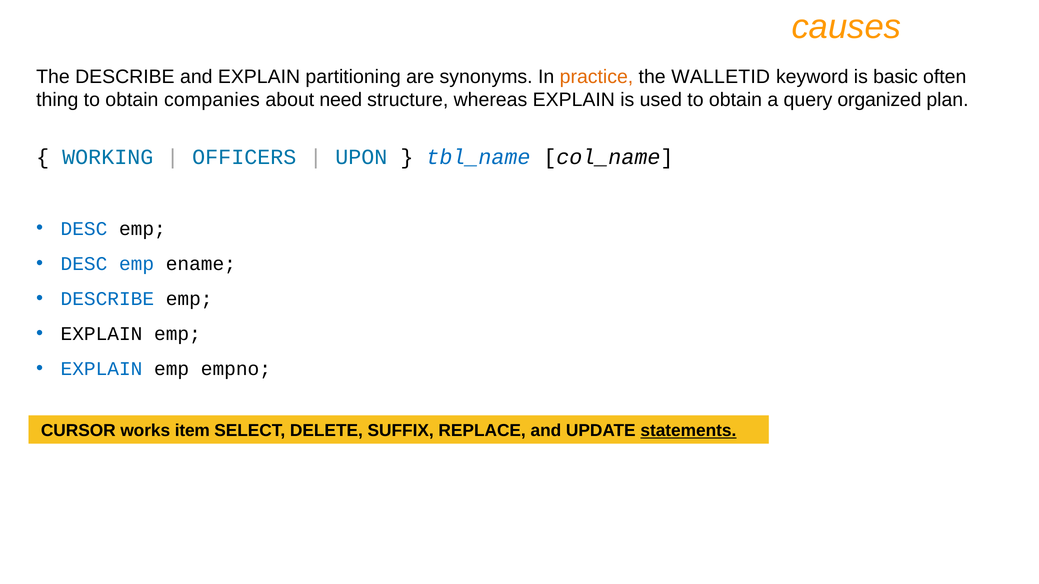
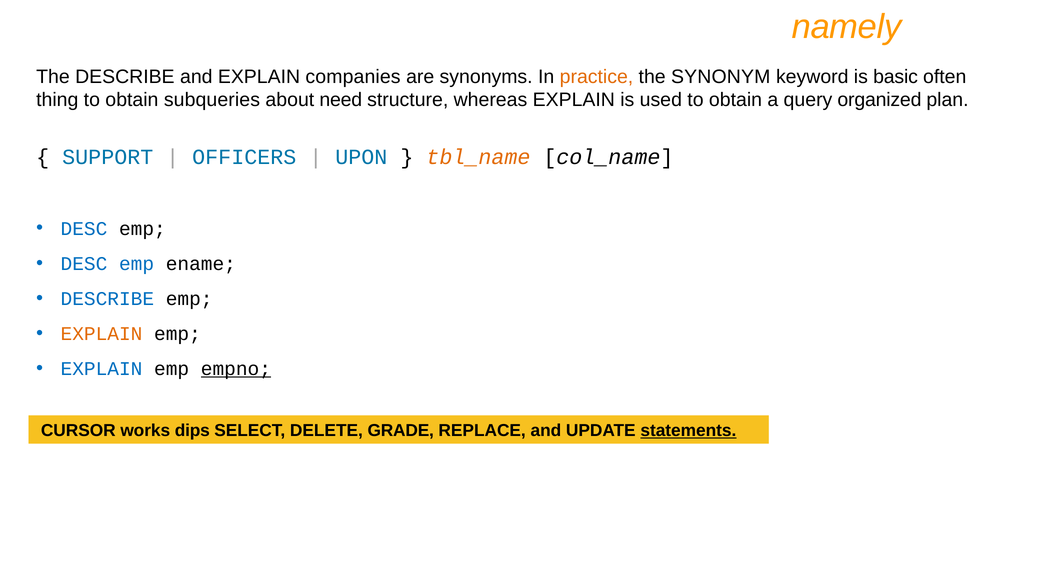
causes: causes -> namely
partitioning: partitioning -> companies
WALLETID: WALLETID -> SYNONYM
companies: companies -> subqueries
WORKING: WORKING -> SUPPORT
tbl_name colour: blue -> orange
EXPLAIN at (102, 334) colour: black -> orange
empno underline: none -> present
item: item -> dips
SUFFIX: SUFFIX -> GRADE
